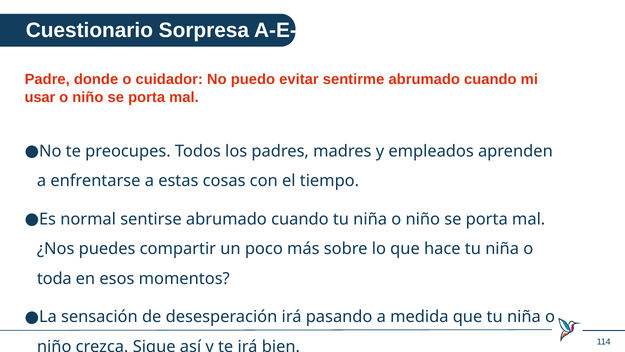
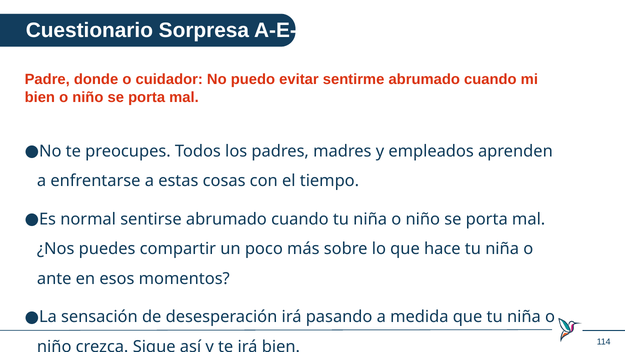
usar at (40, 97): usar -> bien
toda: toda -> ante
